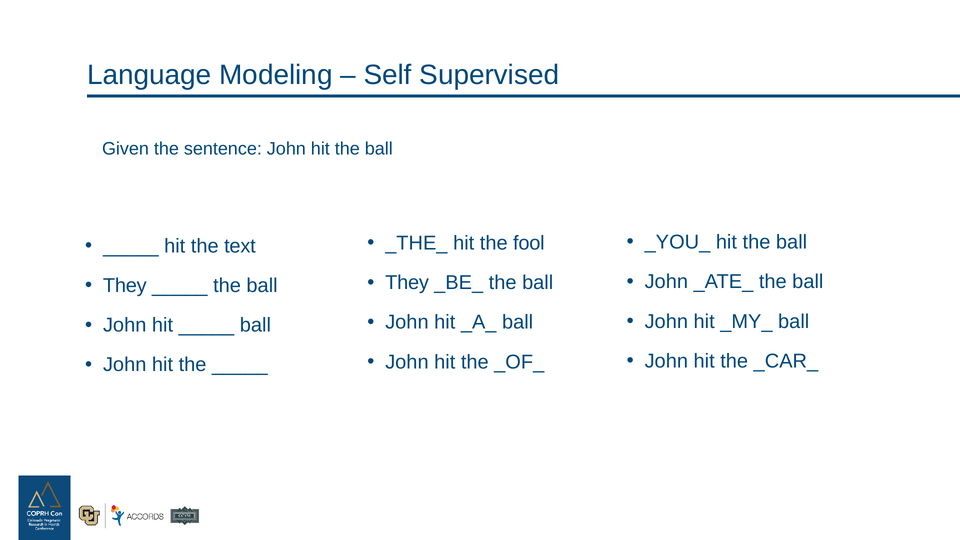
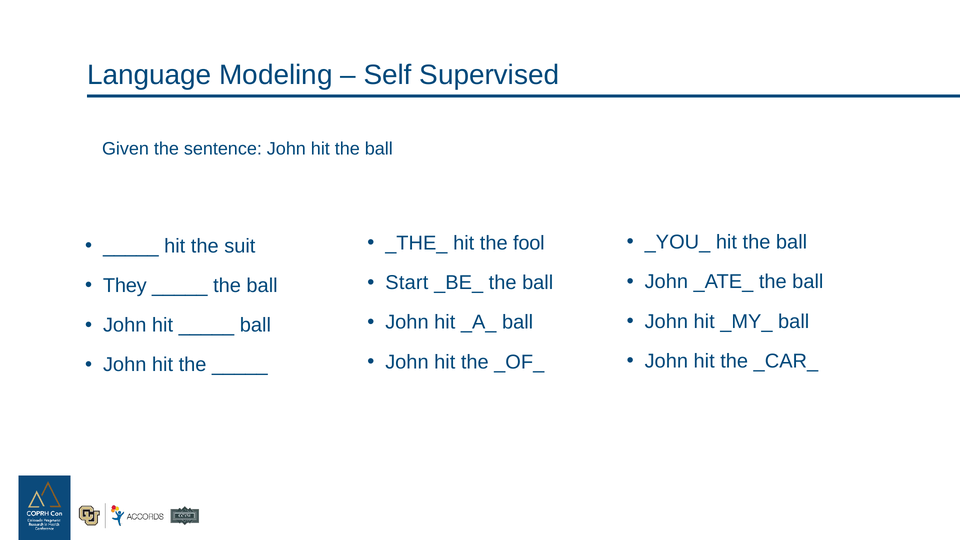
text: text -> suit
They at (407, 283): They -> Start
